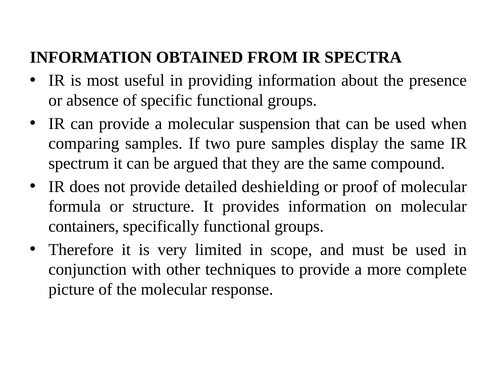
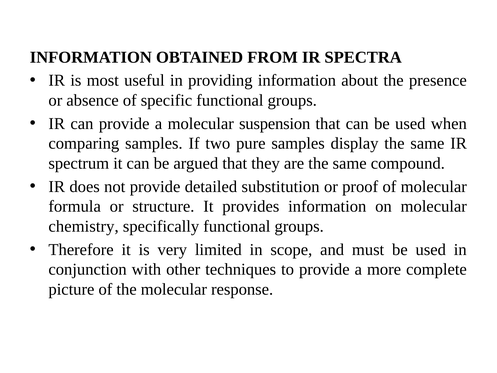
deshielding: deshielding -> substitution
containers: containers -> chemistry
